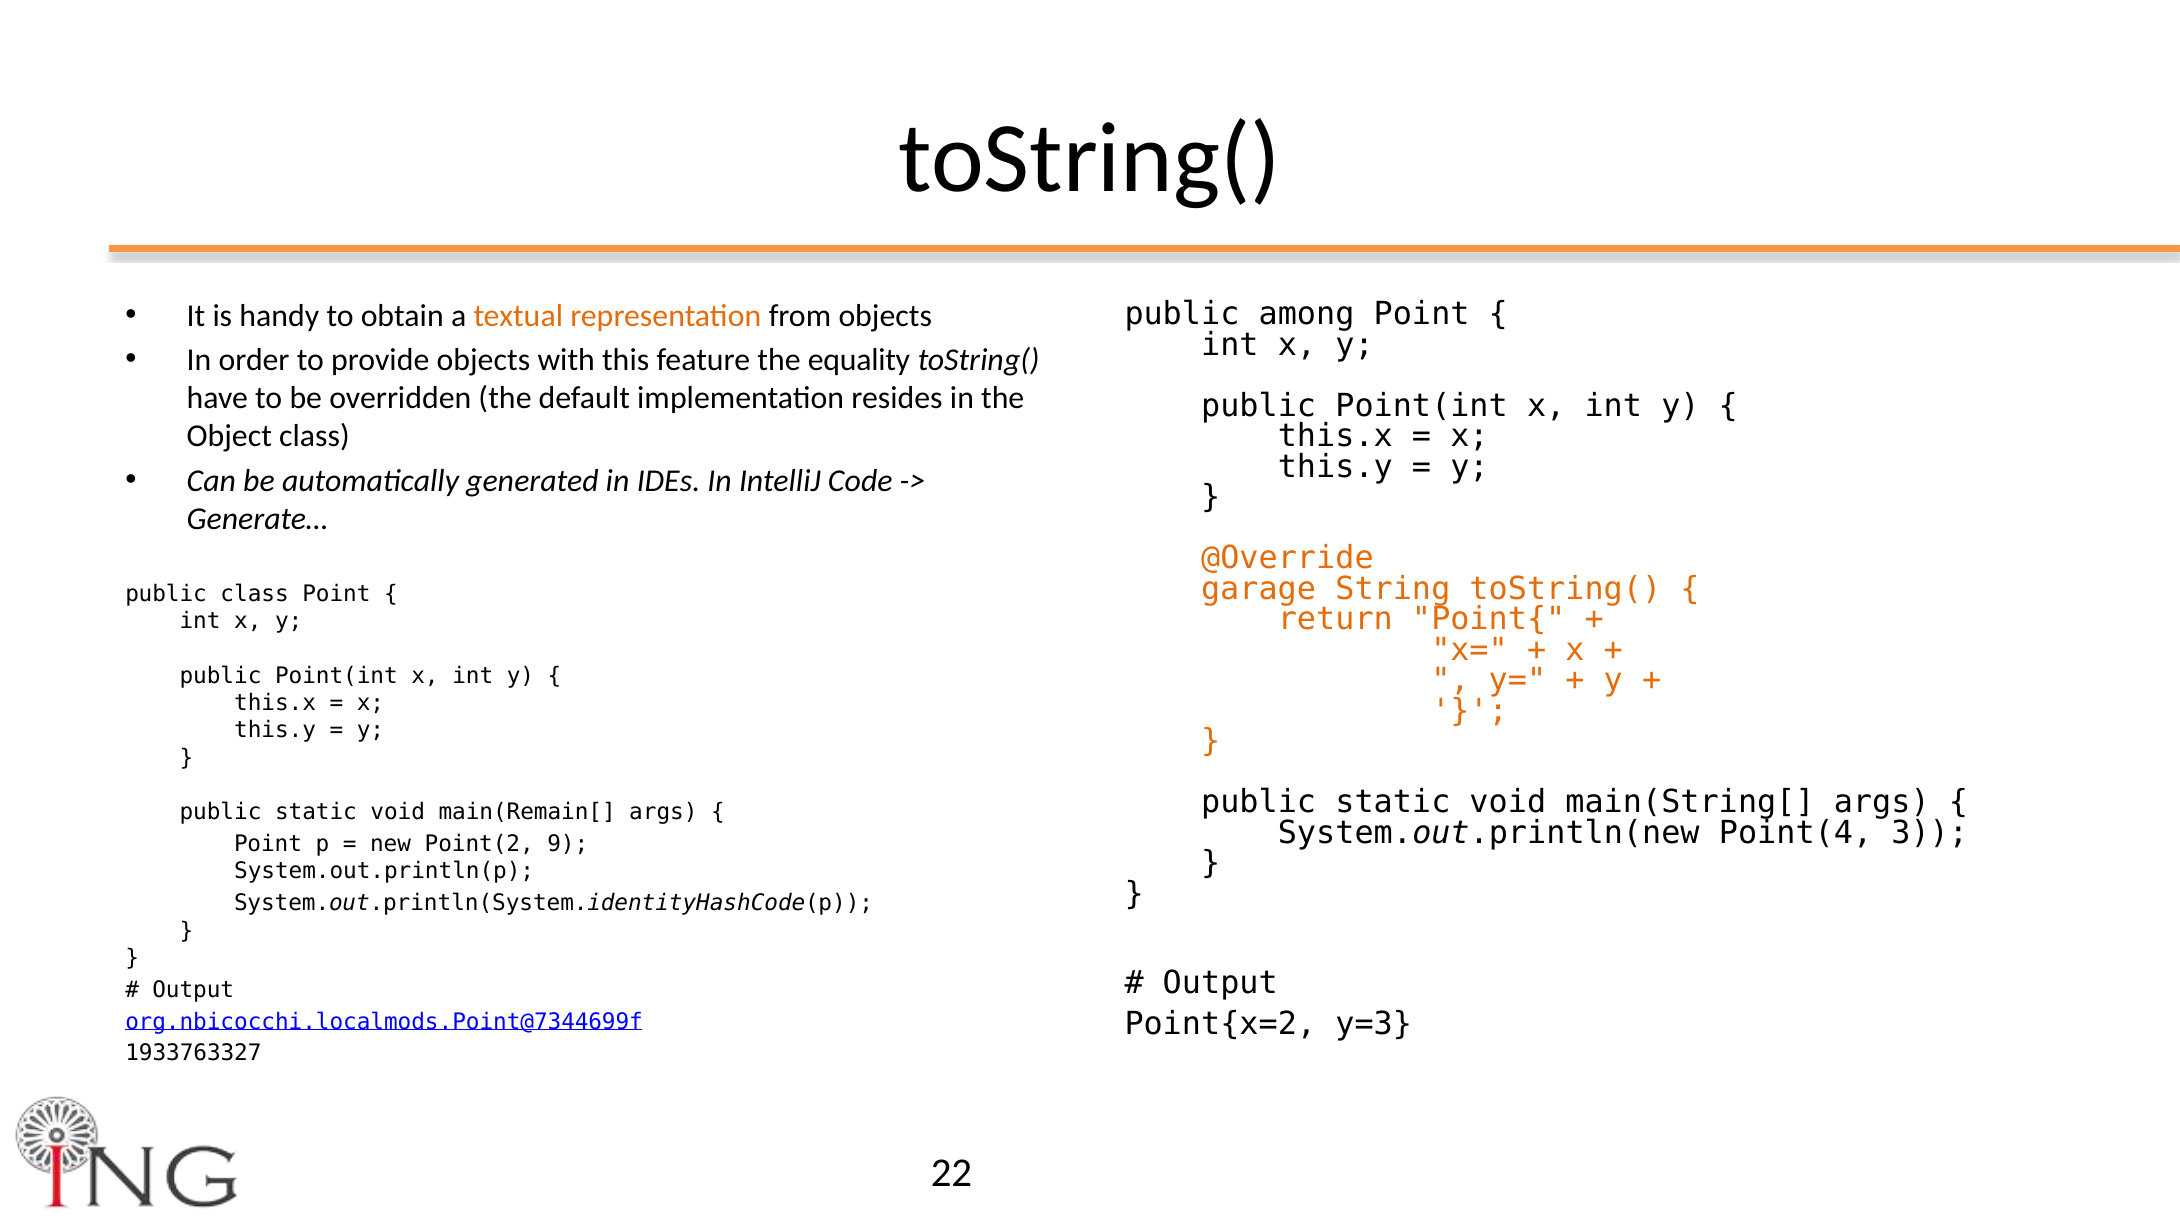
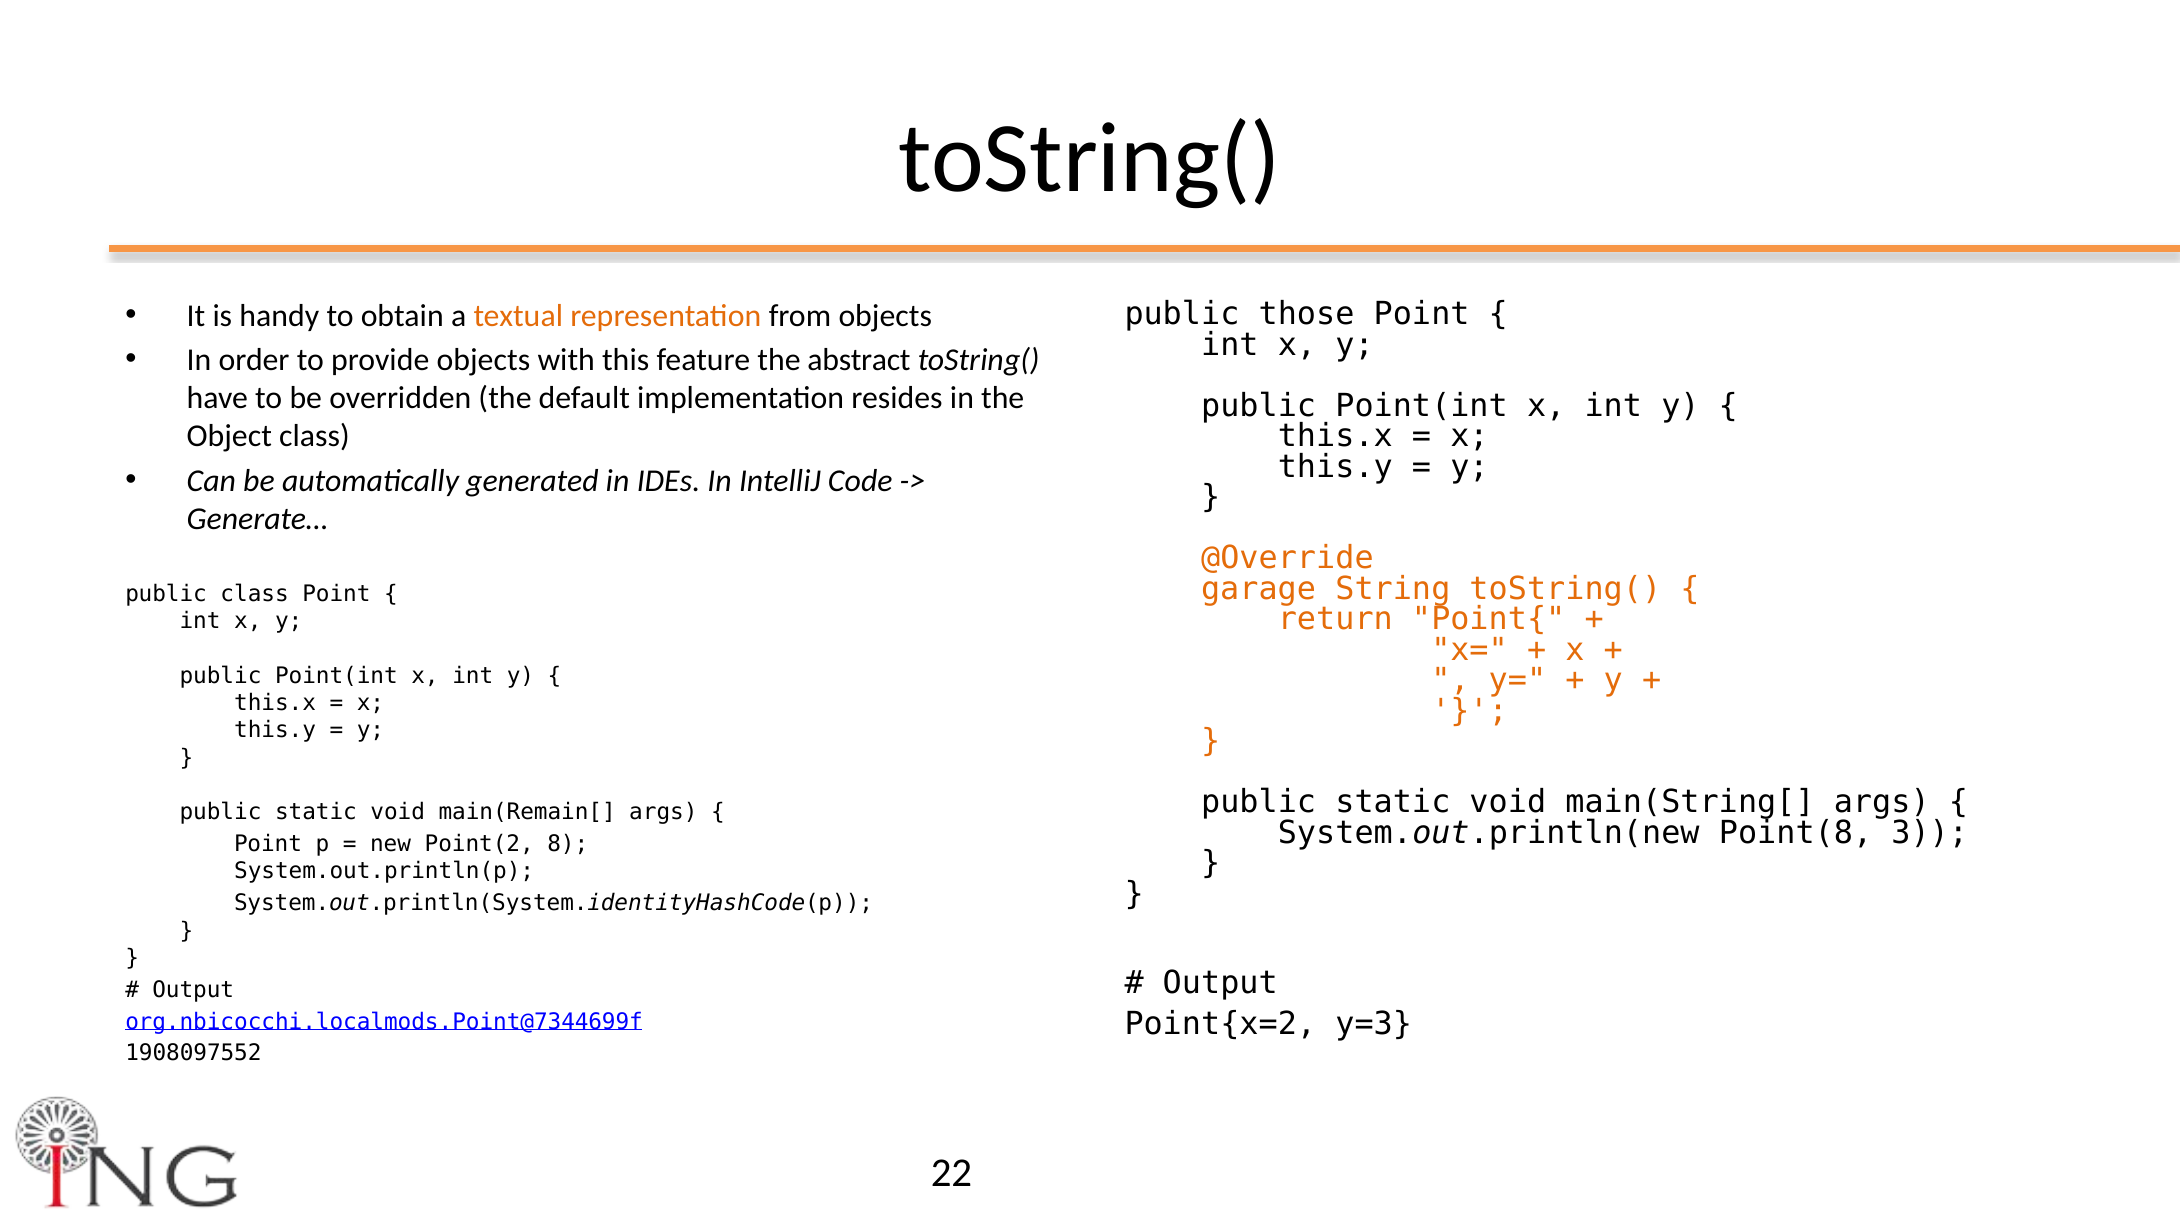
among: among -> those
equality: equality -> abstract
Point(4: Point(4 -> Point(8
9: 9 -> 8
1933763327: 1933763327 -> 1908097552
